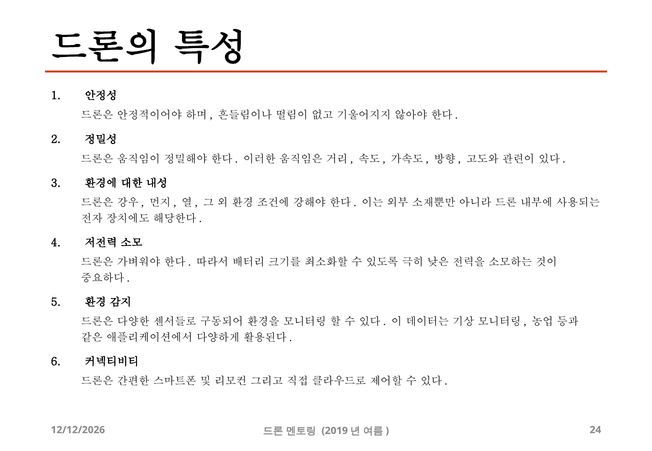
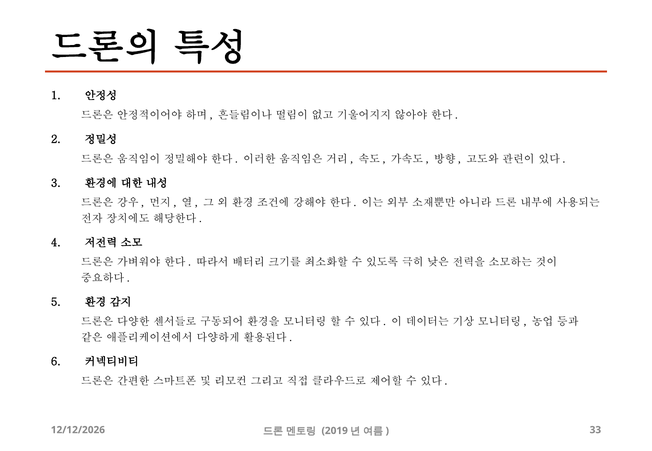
24: 24 -> 33
